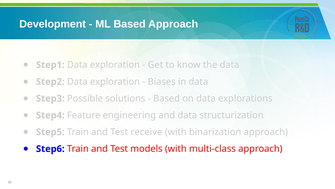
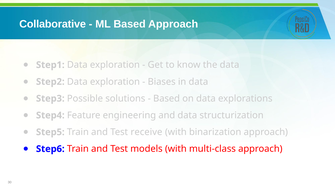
Development: Development -> Collaborative
